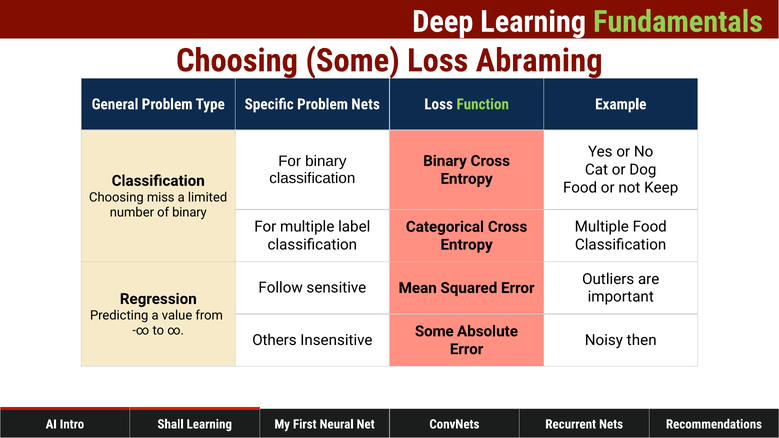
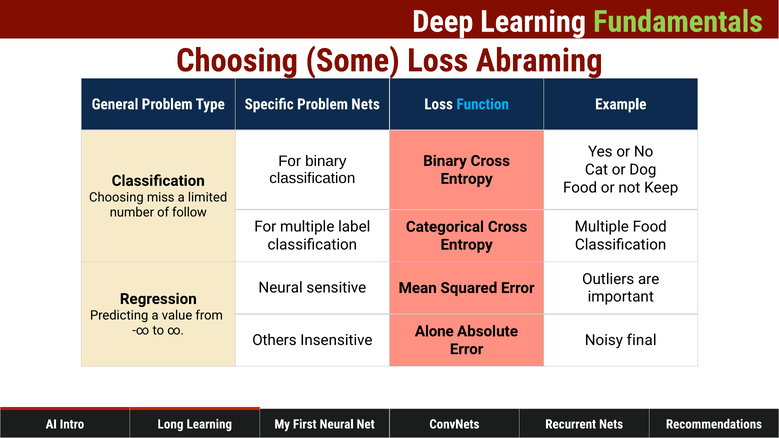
Function colour: light green -> light blue
of binary: binary -> follow
Follow at (281, 288): Follow -> Neural
Some at (434, 331): Some -> Alone
then: then -> final
Shall: Shall -> Long
